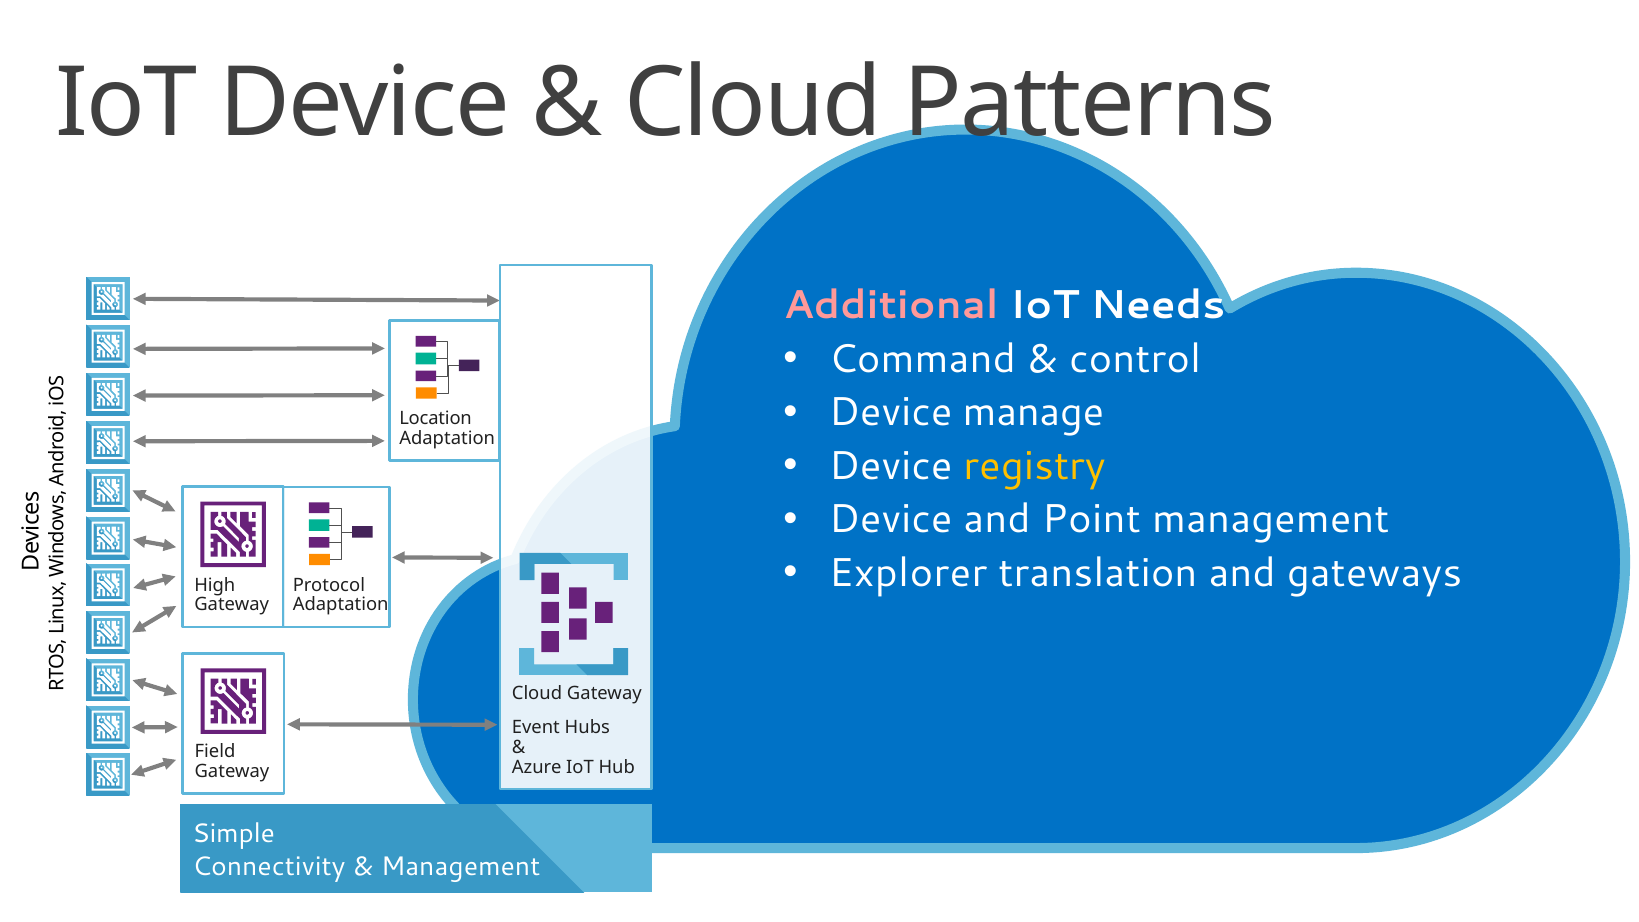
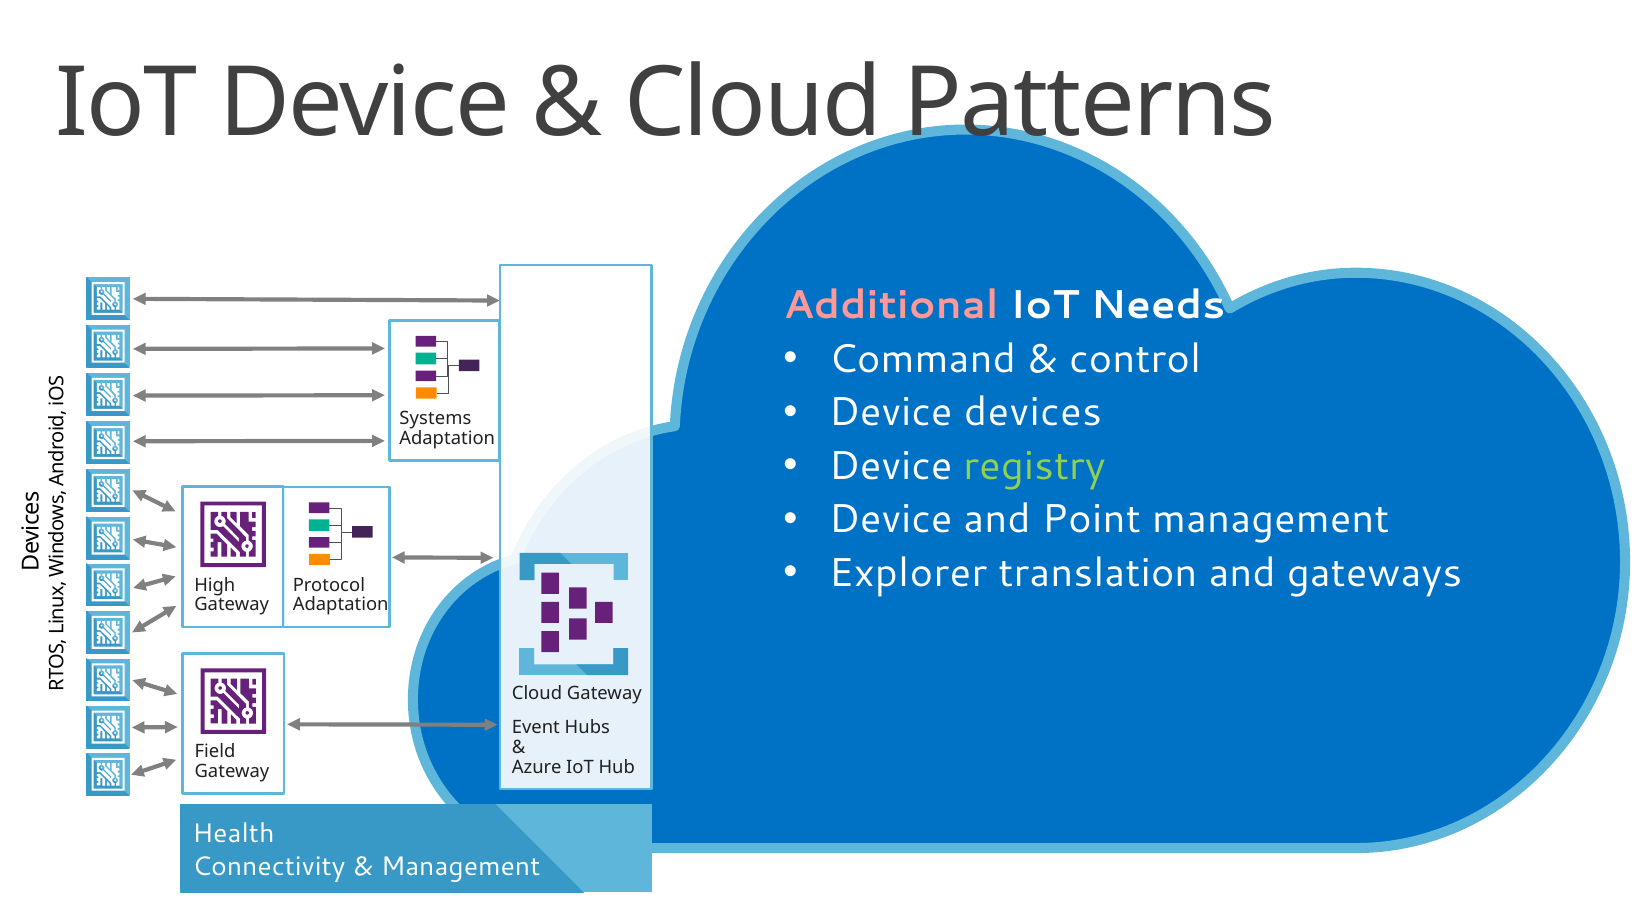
manage: manage -> devices
Location: Location -> Systems
registry colour: yellow -> light green
Simple: Simple -> Health
